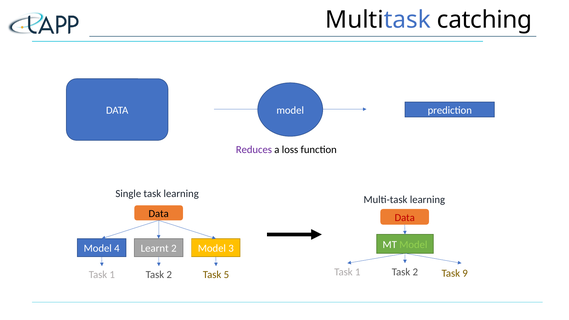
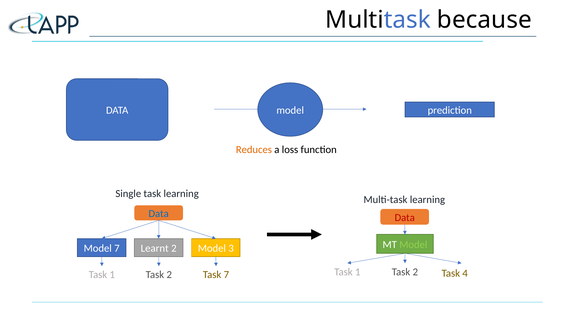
catching: catching -> because
Reduces colour: purple -> orange
Data at (159, 214) colour: black -> blue
Model 4: 4 -> 7
9: 9 -> 4
Task 5: 5 -> 7
